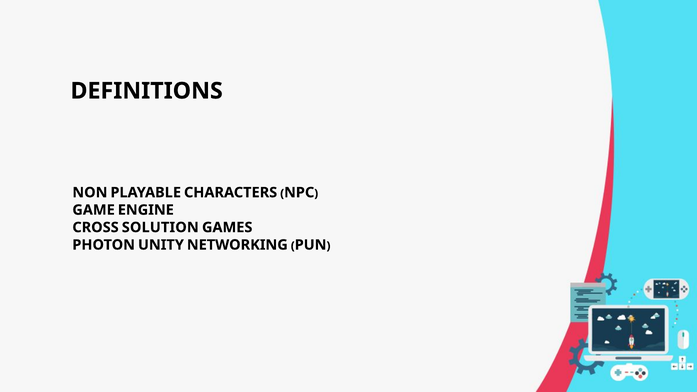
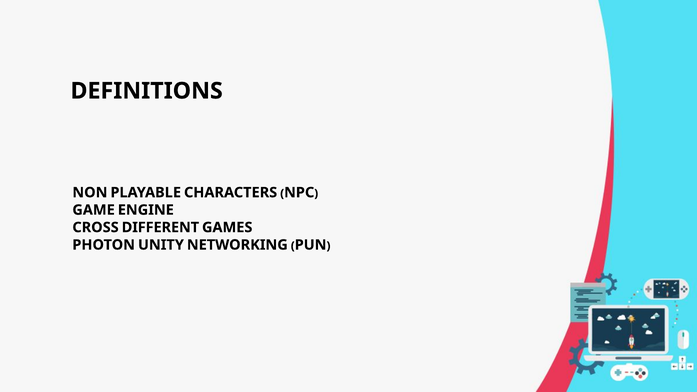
SOLUTION: SOLUTION -> DIFFERENT
